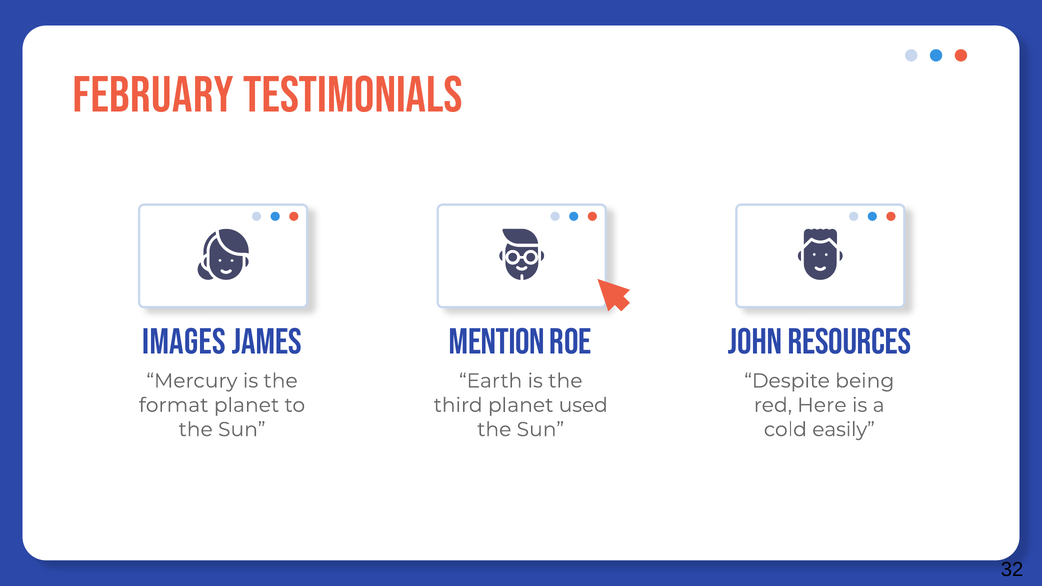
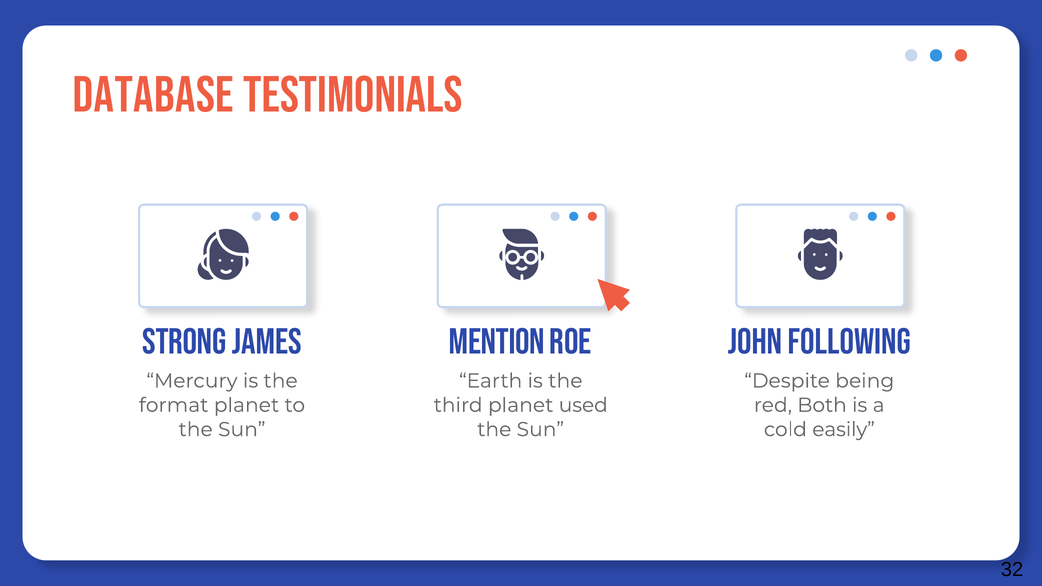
FEBRUARY: FEBRUARY -> DATABASE
IMAGES: IMAGES -> STRONG
RESOURCES: RESOURCES -> FOLLOWING
Here: Here -> Both
